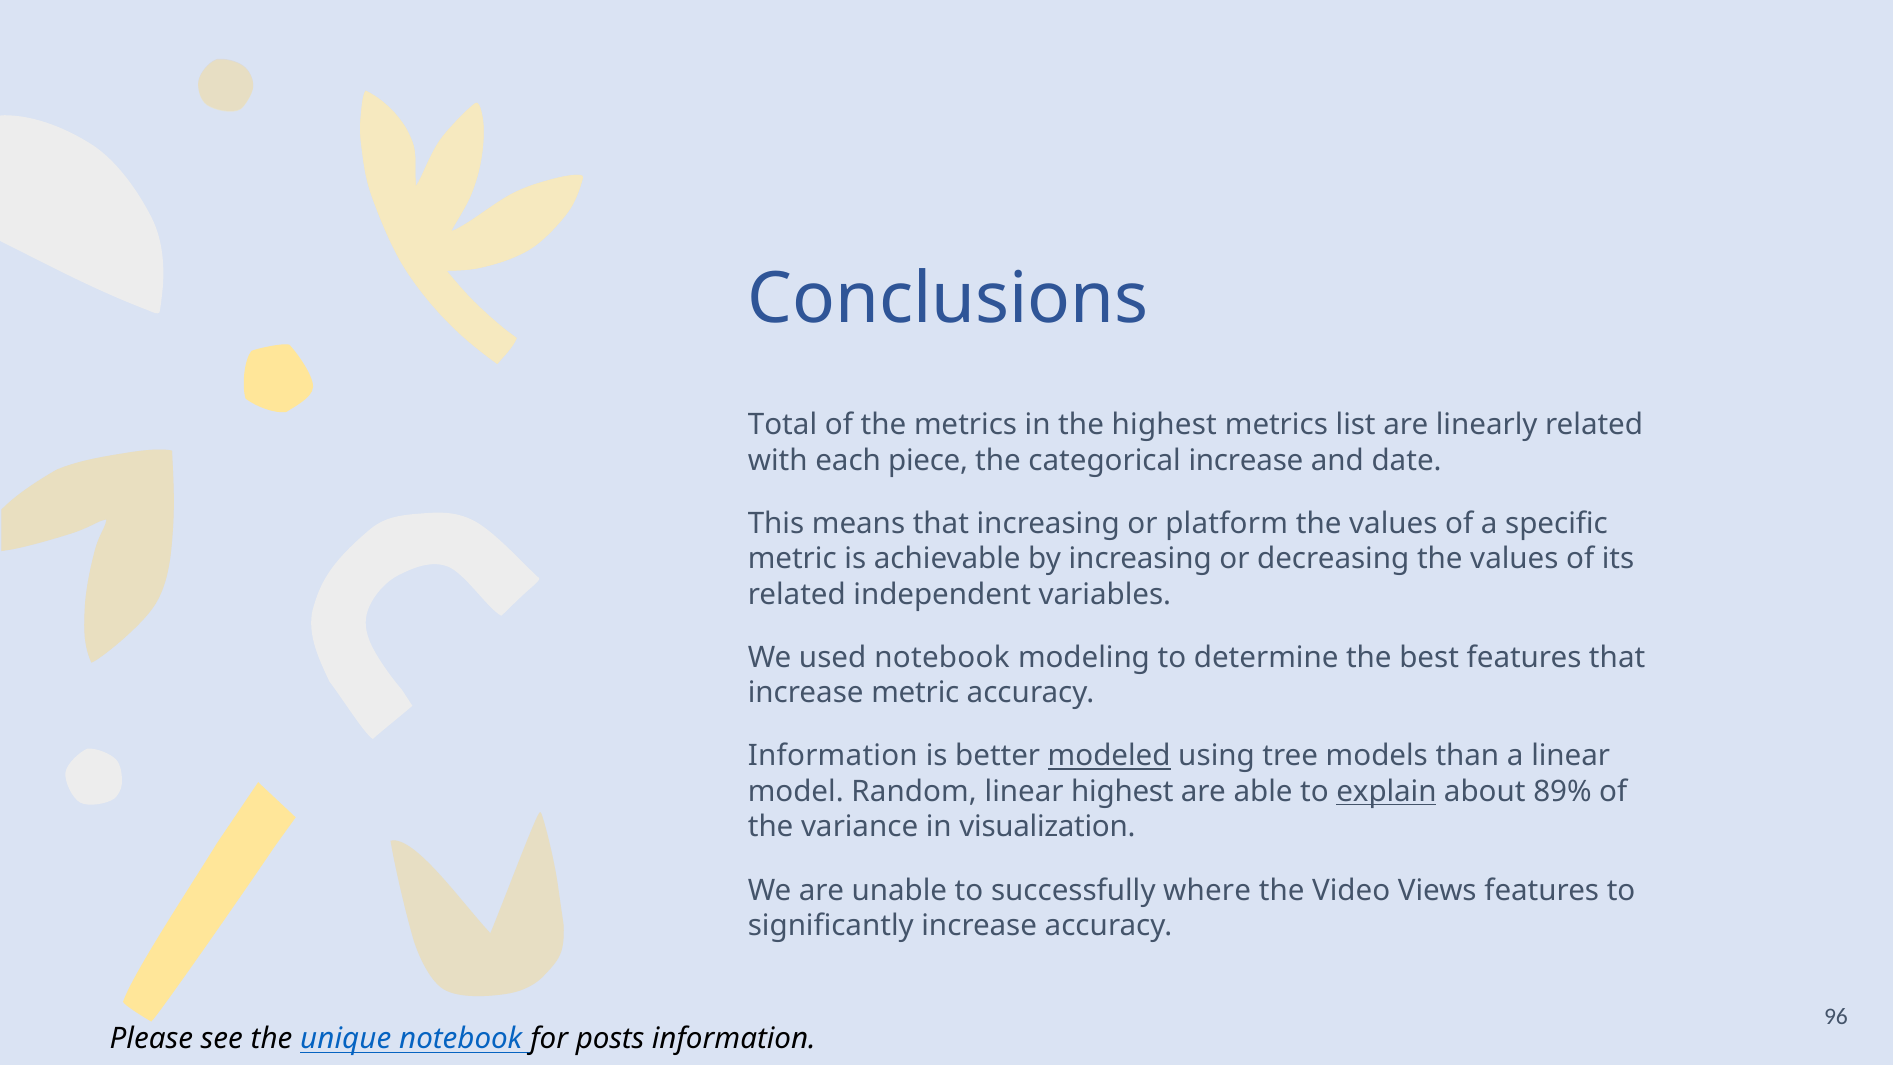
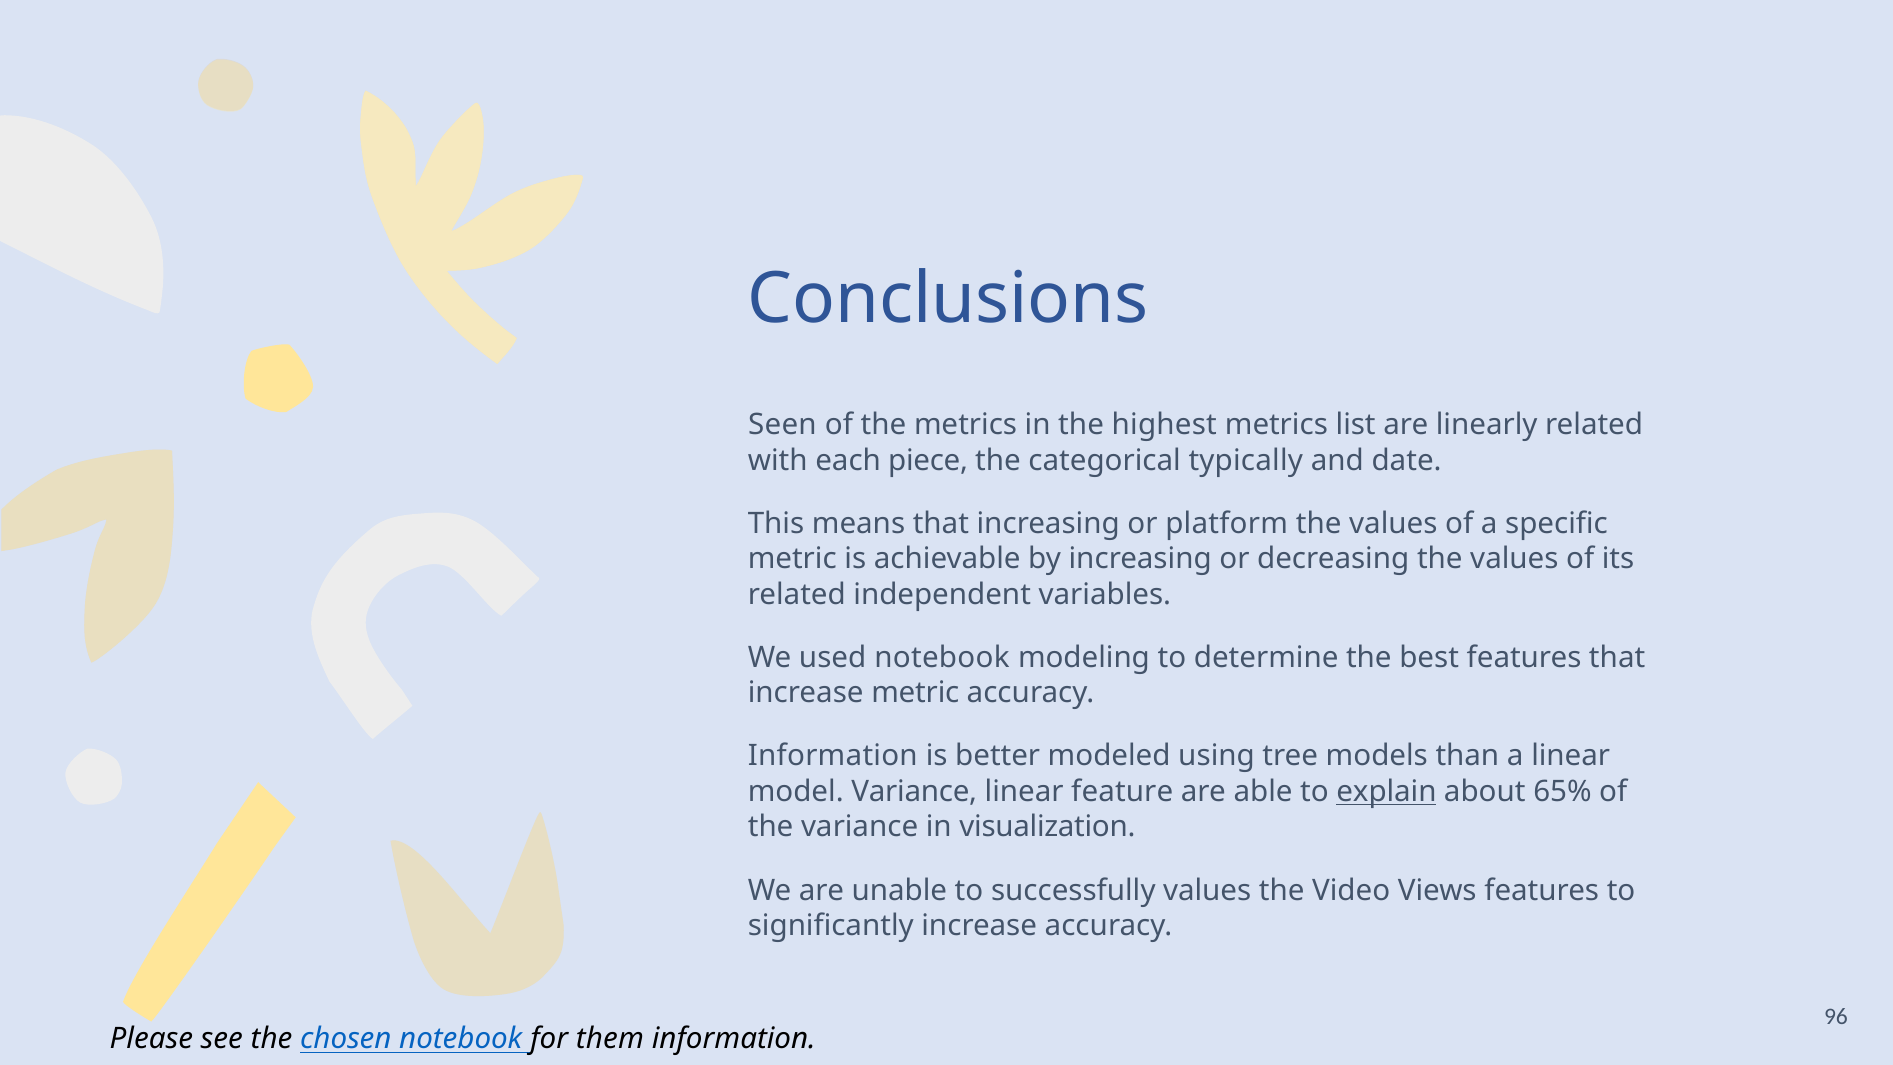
Total: Total -> Seen
categorical increase: increase -> typically
modeled underline: present -> none
model Random: Random -> Variance
linear highest: highest -> feature
89%: 89% -> 65%
successfully where: where -> values
unique: unique -> chosen
posts: posts -> them
